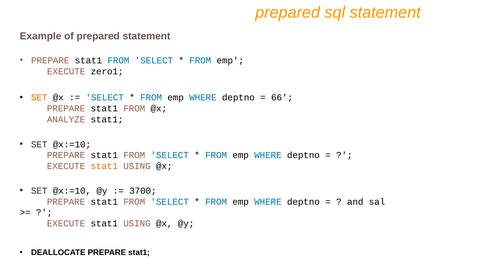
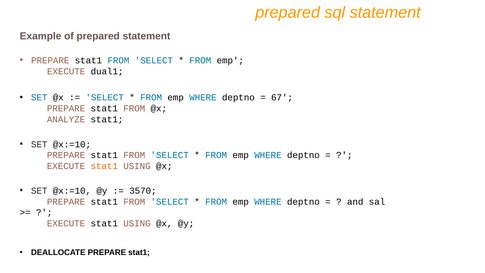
zero1: zero1 -> dual1
SET at (39, 98) colour: orange -> blue
66: 66 -> 67
3700: 3700 -> 3570
